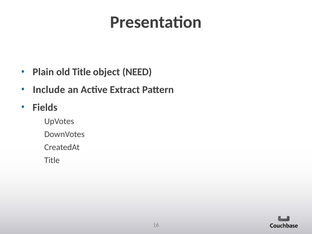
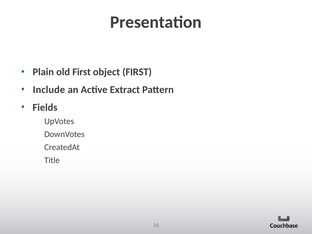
old Title: Title -> First
object NEED: NEED -> FIRST
